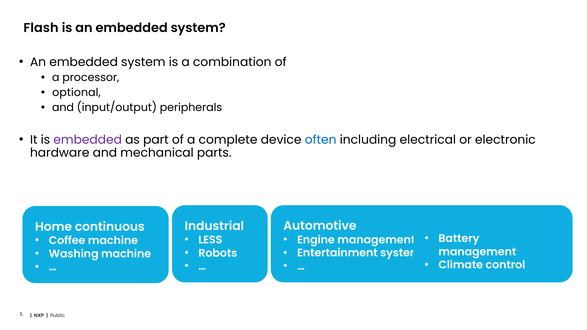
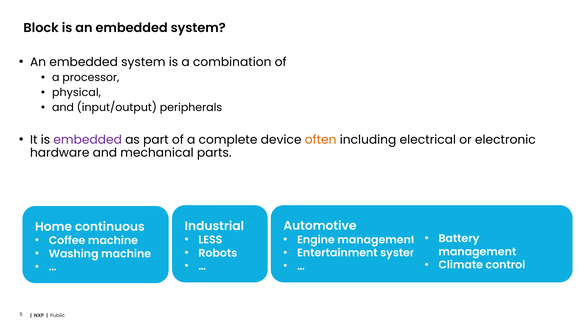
Flash: Flash -> Block
optional: optional -> physical
often colour: blue -> orange
